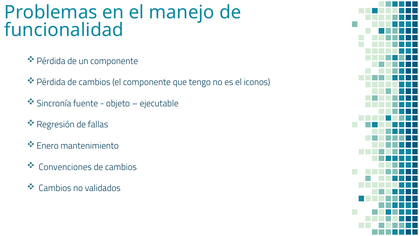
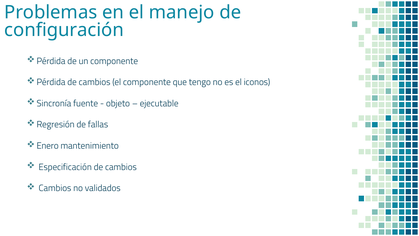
funcionalidad: funcionalidad -> configuración
Convenciones: Convenciones -> Especificación
